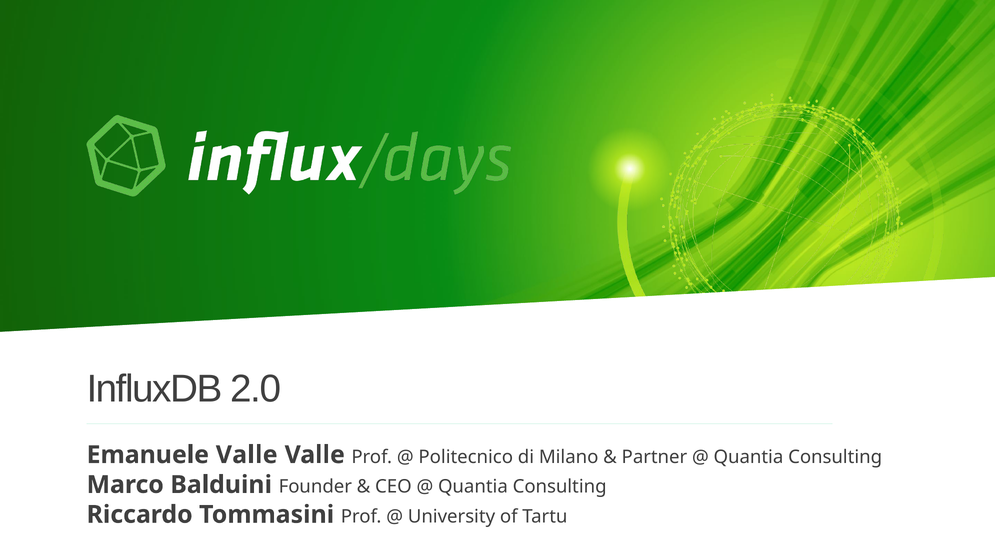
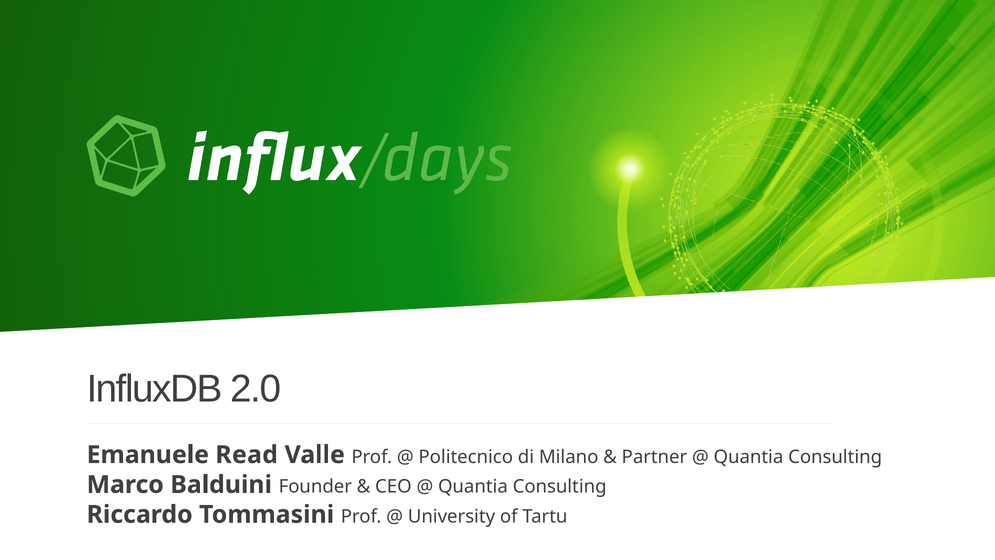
Emanuele Valle: Valle -> Read
